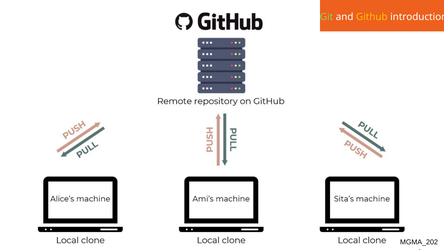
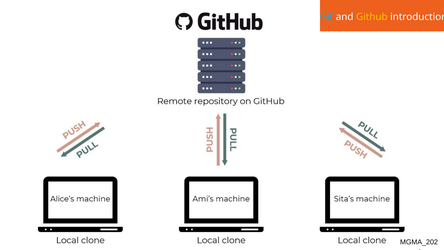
Git colour: light green -> light blue
